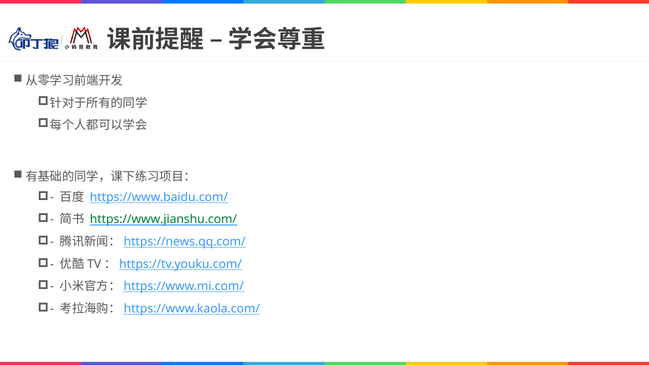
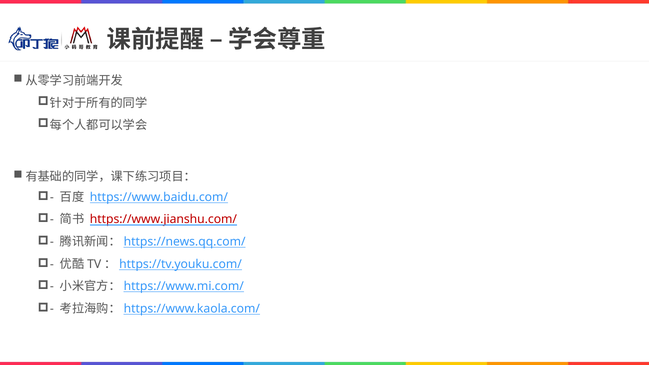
https://www.jianshu.com/ colour: green -> red
